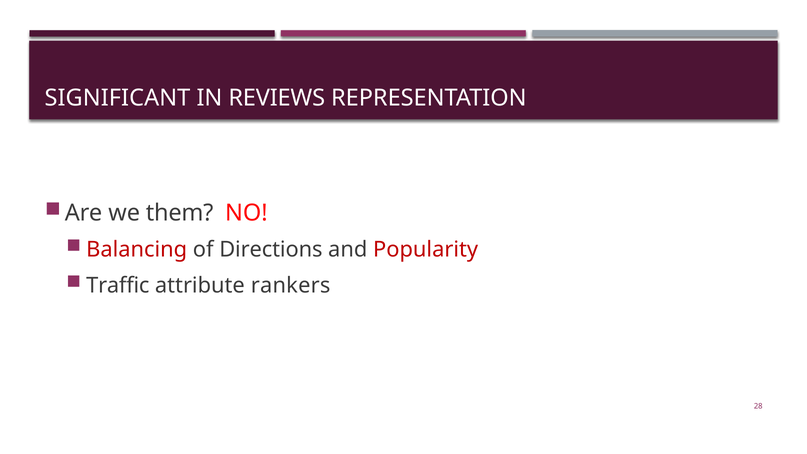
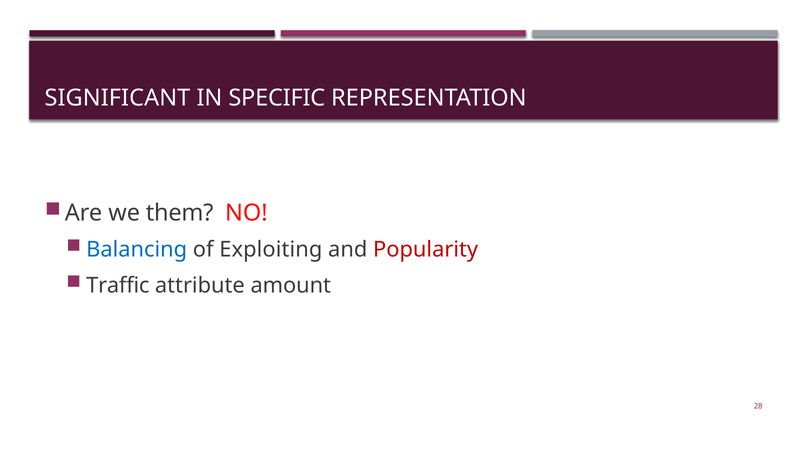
REVIEWS: REVIEWS -> SPECIFIC
Balancing colour: red -> blue
Directions: Directions -> Exploiting
rankers: rankers -> amount
